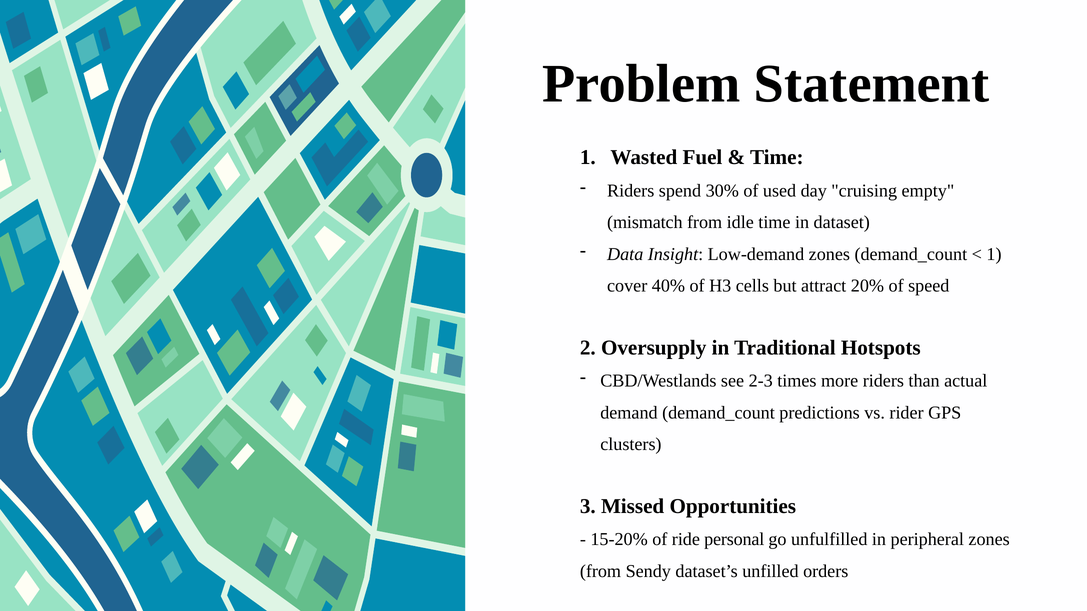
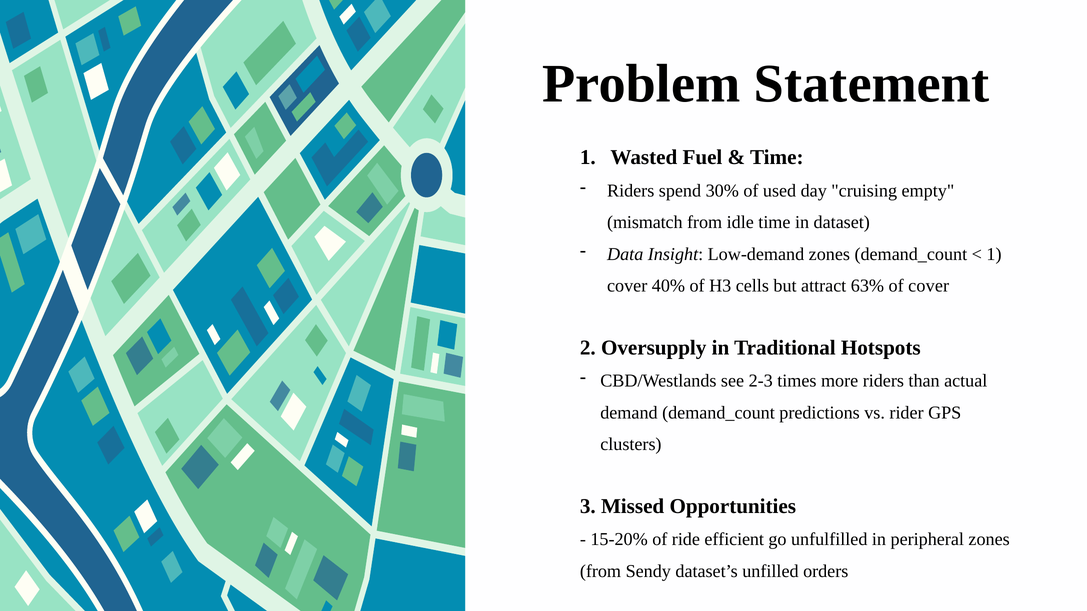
20%: 20% -> 63%
of speed: speed -> cover
personal: personal -> efficient
